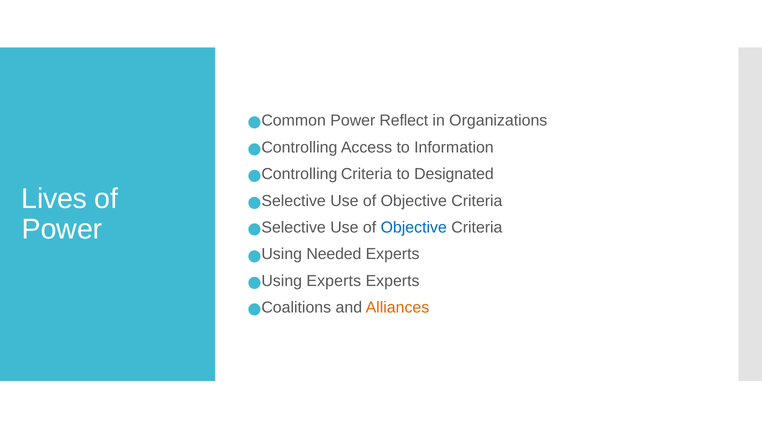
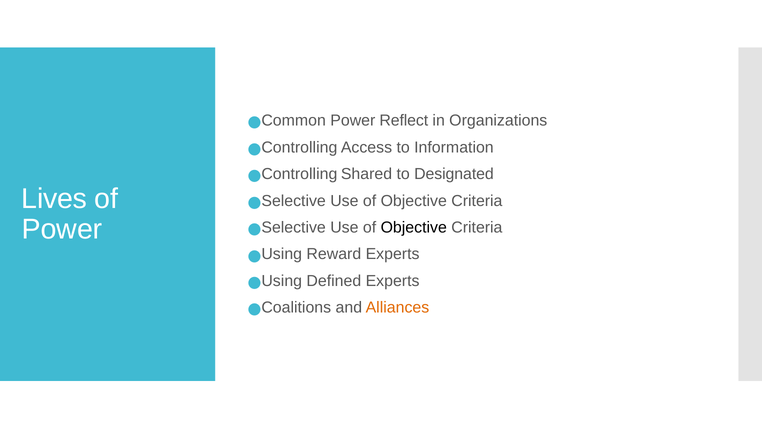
Criteria at (367, 174): Criteria -> Shared
Objective at (414, 227) colour: blue -> black
Needed: Needed -> Reward
Experts at (334, 281): Experts -> Defined
